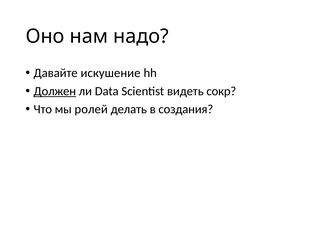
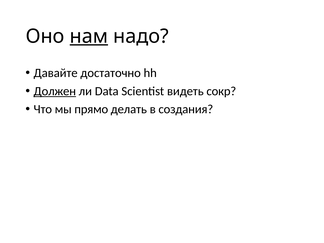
нам underline: none -> present
искушение: искушение -> достаточно
ролей: ролей -> прямо
